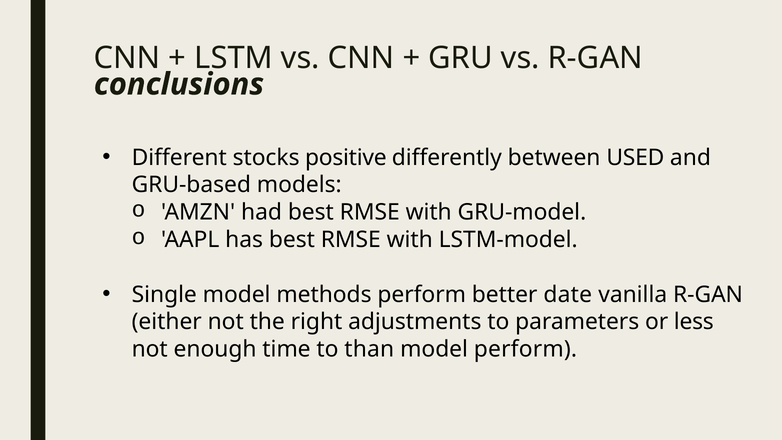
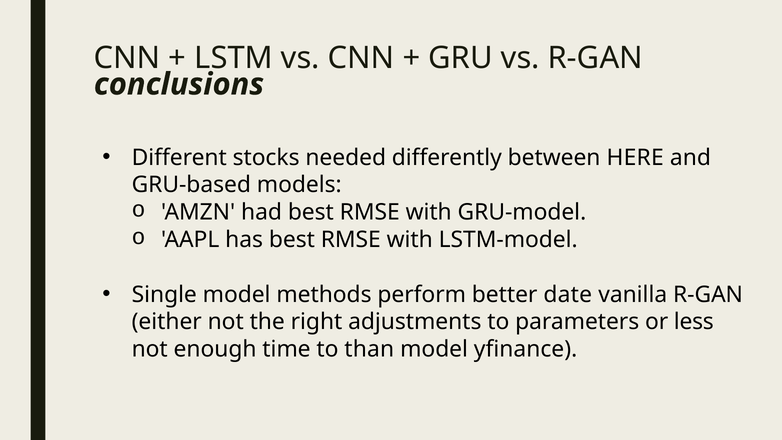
positive: positive -> needed
USED: USED -> HERE
model perform: perform -> yfinance
